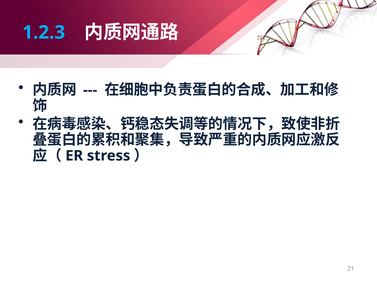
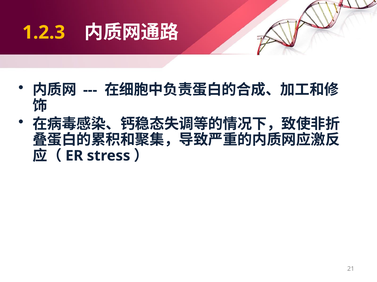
1.2.3 colour: light blue -> yellow
